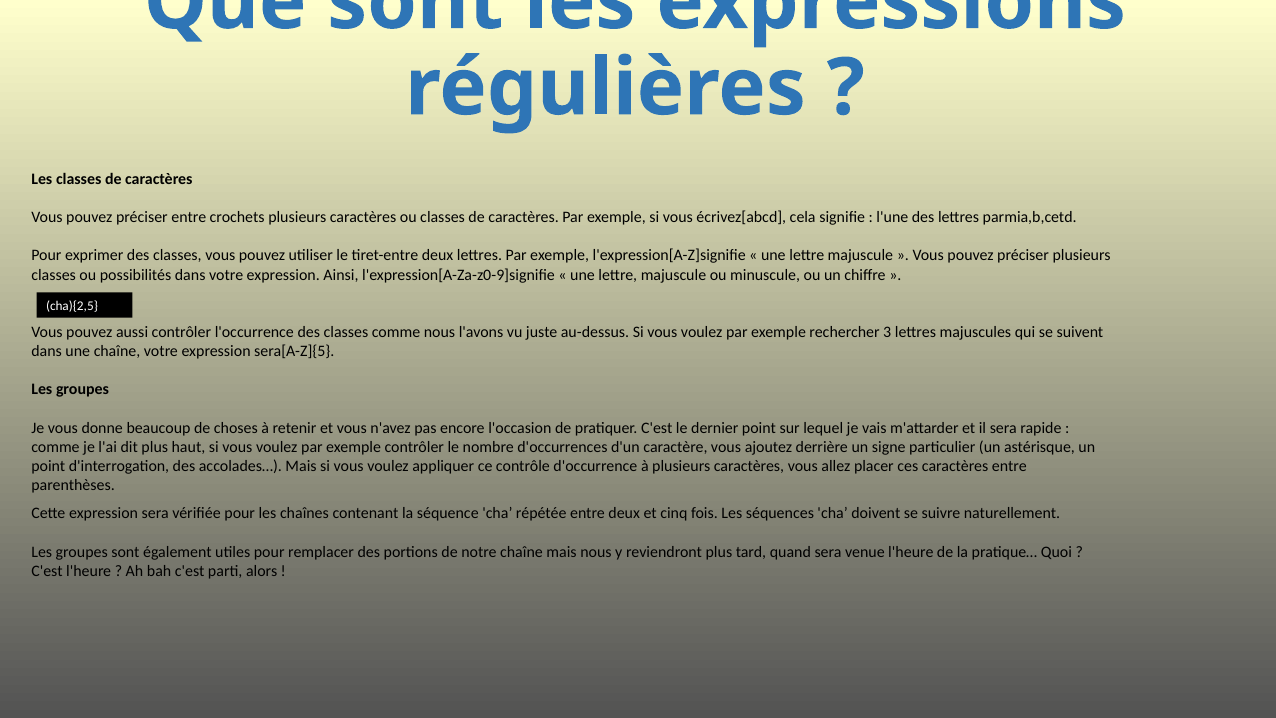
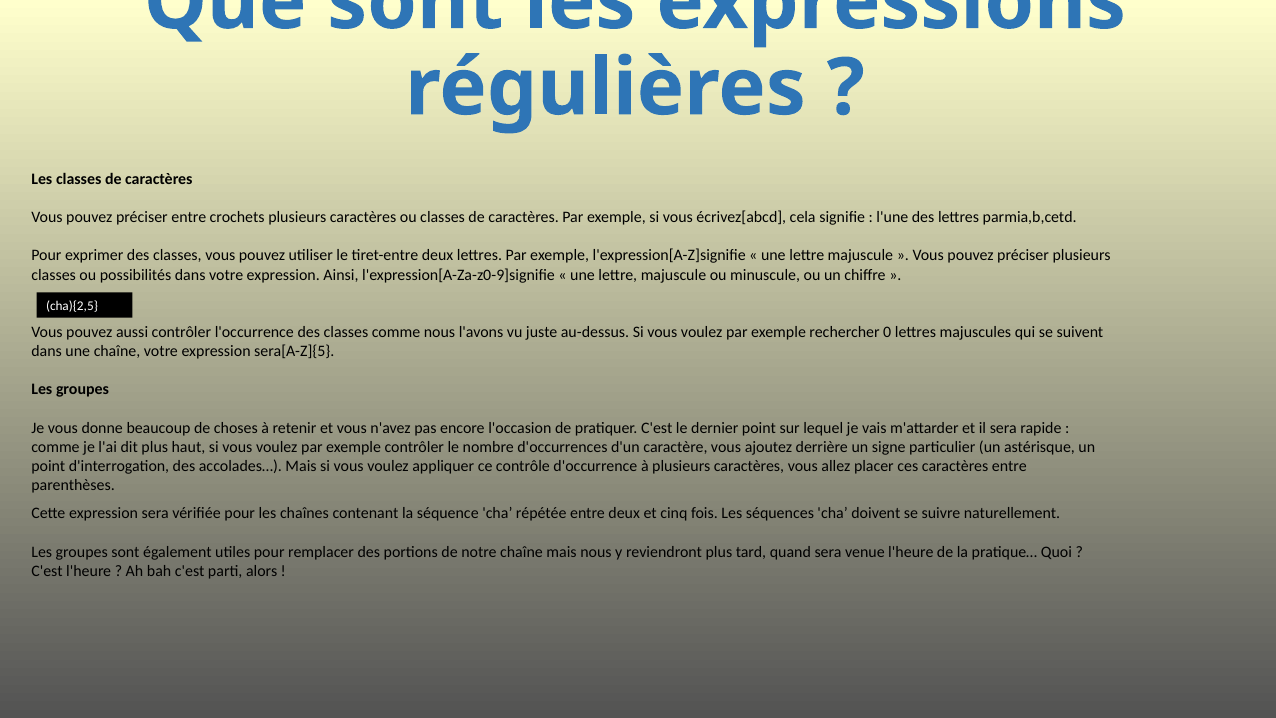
3: 3 -> 0
